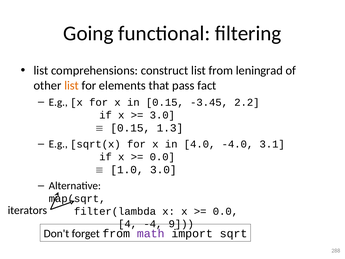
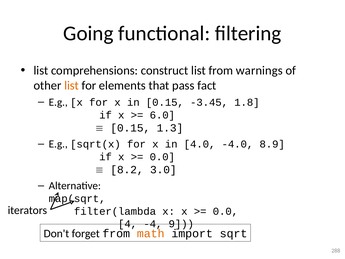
leningrad: leningrad -> warnings
2.2: 2.2 -> 1.8
3.0 at (162, 115): 3.0 -> 6.0
3.1: 3.1 -> 8.9
1.0: 1.0 -> 8.2
math colour: purple -> orange
